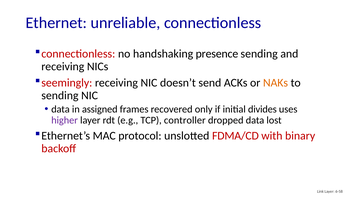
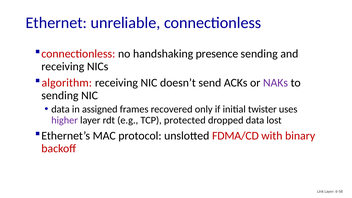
seemingly: seemingly -> algorithm
NAKs colour: orange -> purple
divides: divides -> twister
controller: controller -> protected
